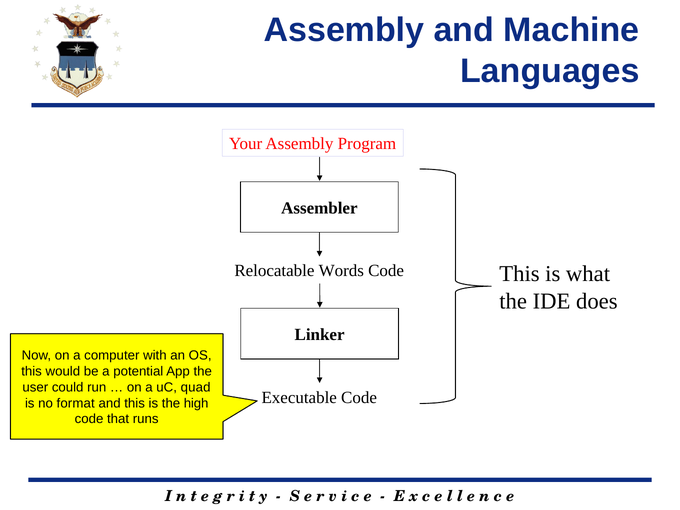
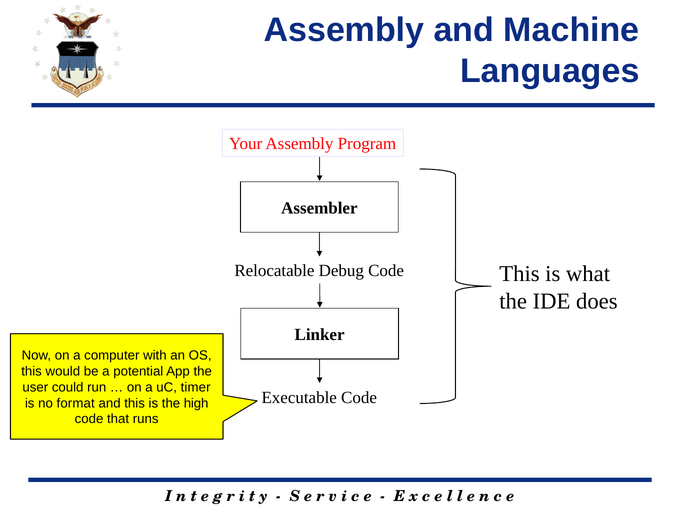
Words: Words -> Debug
quad: quad -> timer
